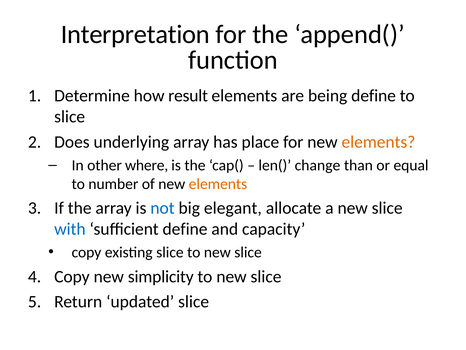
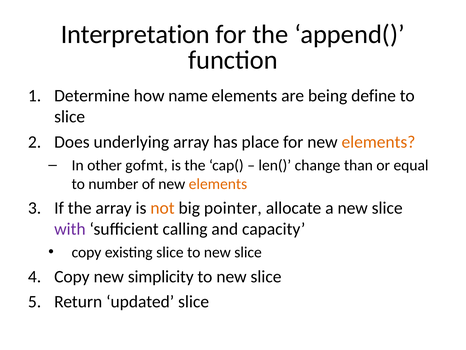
result: result -> name
where: where -> gofmt
not colour: blue -> orange
elegant: elegant -> pointer
with colour: blue -> purple
sufficient define: define -> calling
